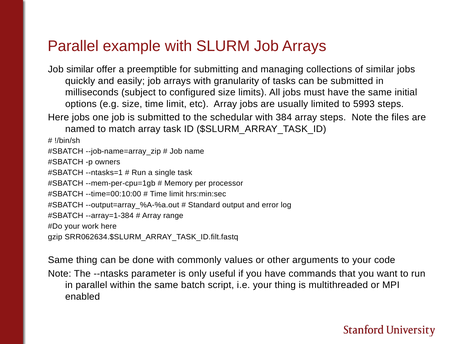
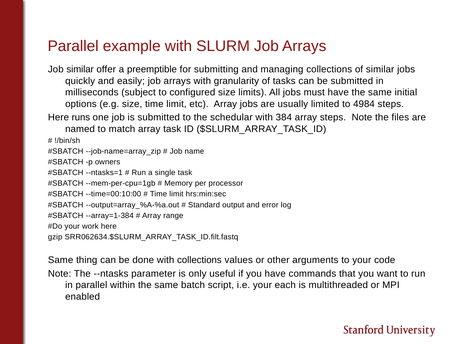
5993: 5993 -> 4984
Here jobs: jobs -> runs
with commonly: commonly -> collections
your thing: thing -> each
